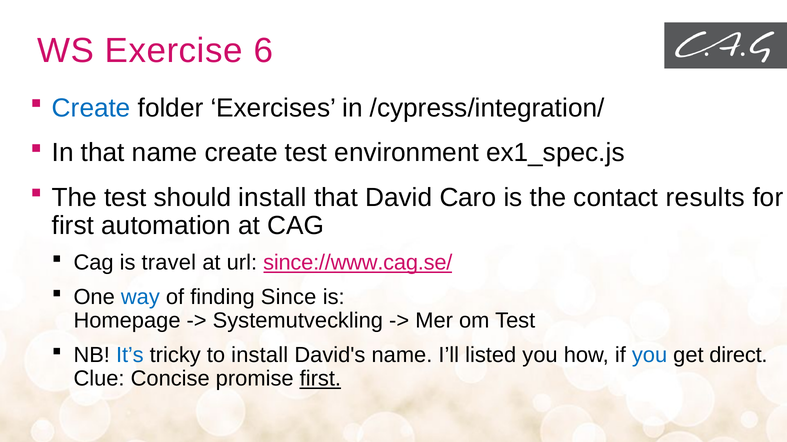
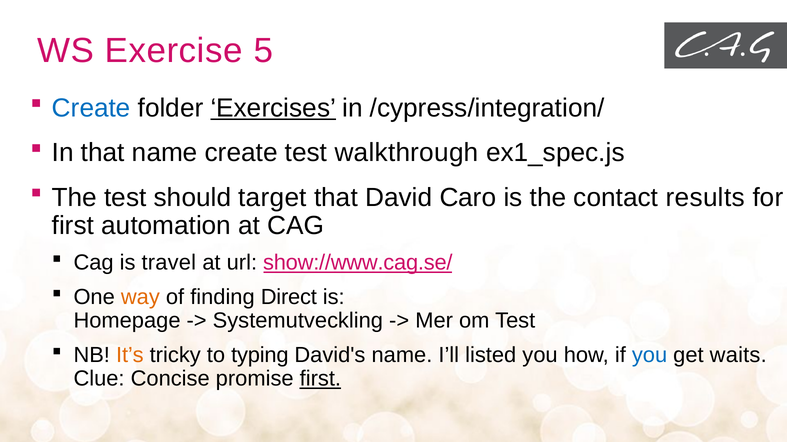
6: 6 -> 5
Exercises underline: none -> present
environment: environment -> walkthrough
should install: install -> target
since://www.cag.se/: since://www.cag.se/ -> show://www.cag.se/
way colour: blue -> orange
Since: Since -> Direct
It’s colour: blue -> orange
to install: install -> typing
direct: direct -> waits
